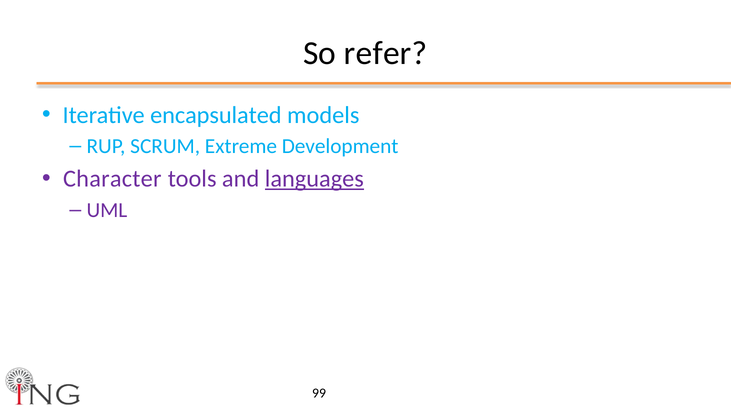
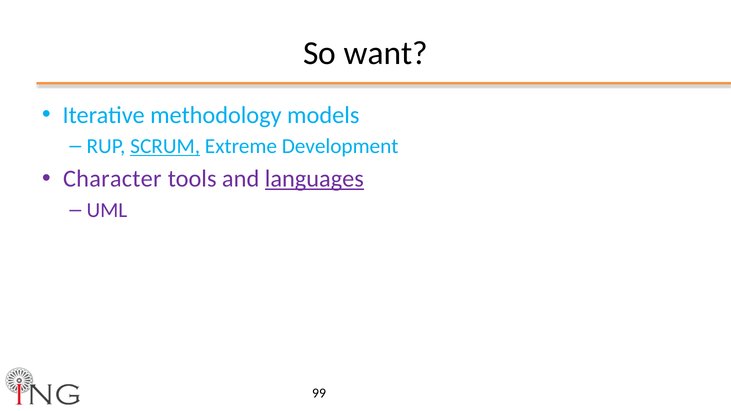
refer: refer -> want
encapsulated: encapsulated -> methodology
SCRUM underline: none -> present
